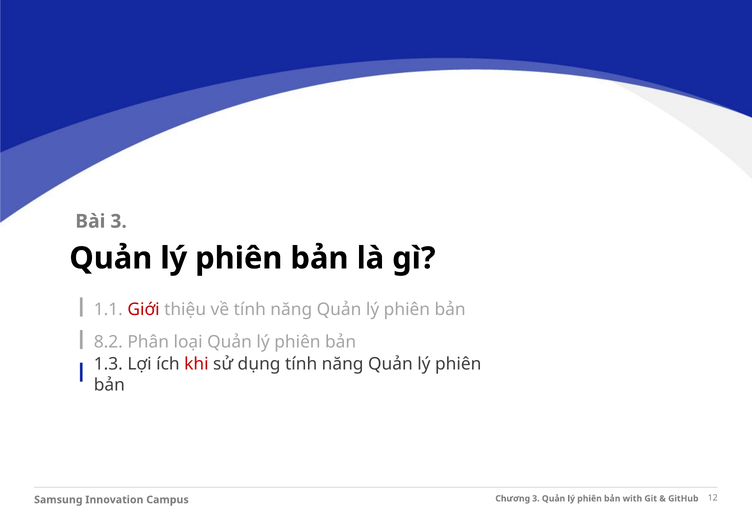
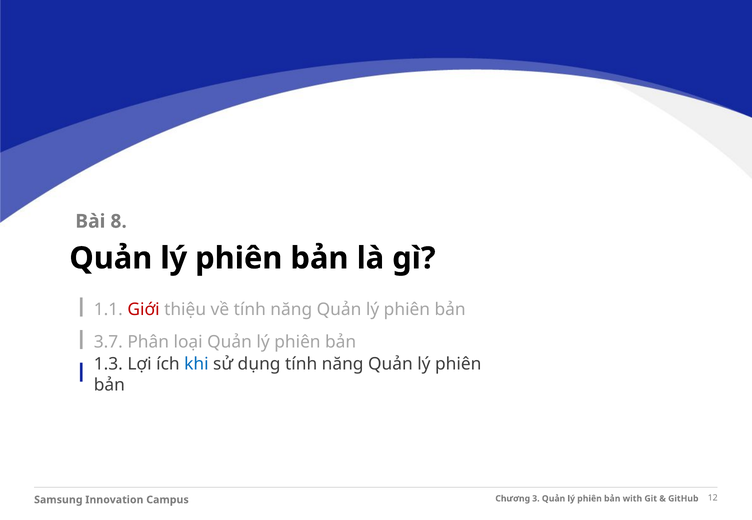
Bài 3: 3 -> 8
8.2: 8.2 -> 3.7
khi colour: red -> blue
